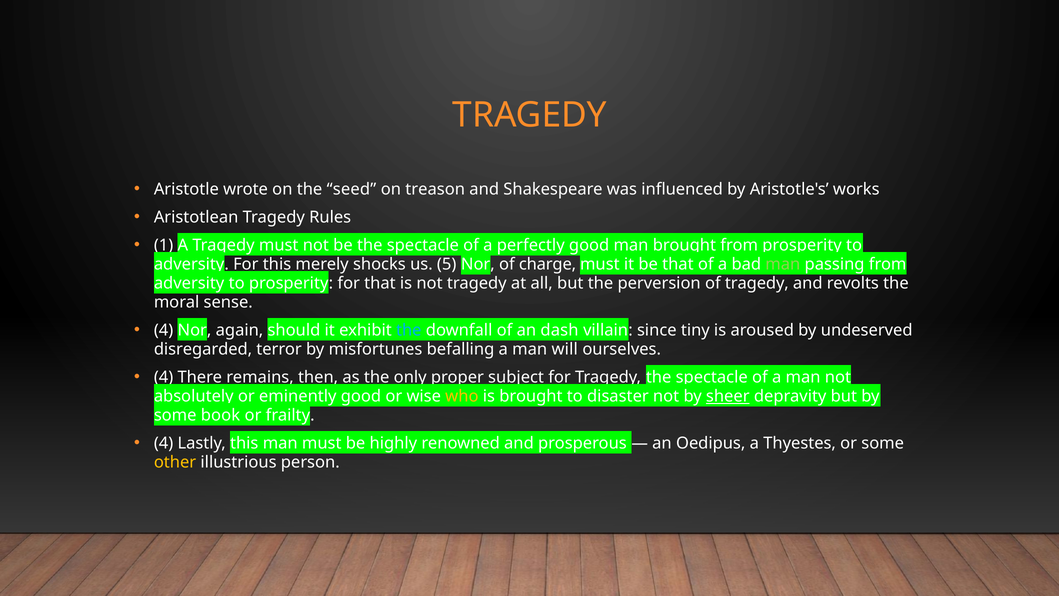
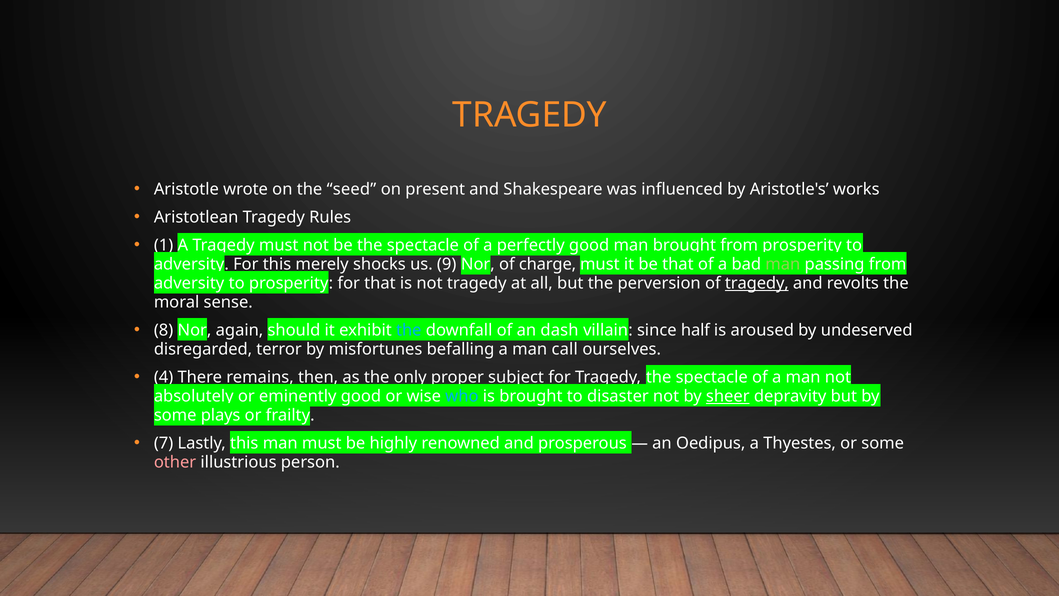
treason: treason -> present
5: 5 -> 9
tragedy at (757, 283) underline: none -> present
4 at (164, 330): 4 -> 8
tiny: tiny -> half
will: will -> call
who colour: yellow -> light blue
book: book -> plays
4 at (164, 443): 4 -> 7
other colour: yellow -> pink
